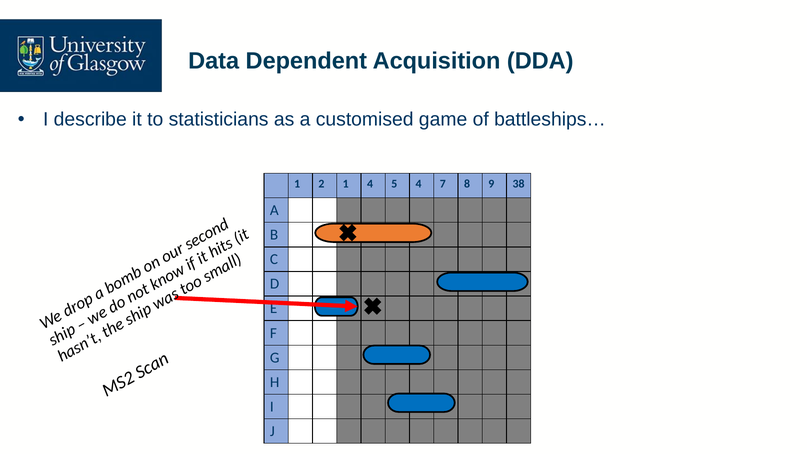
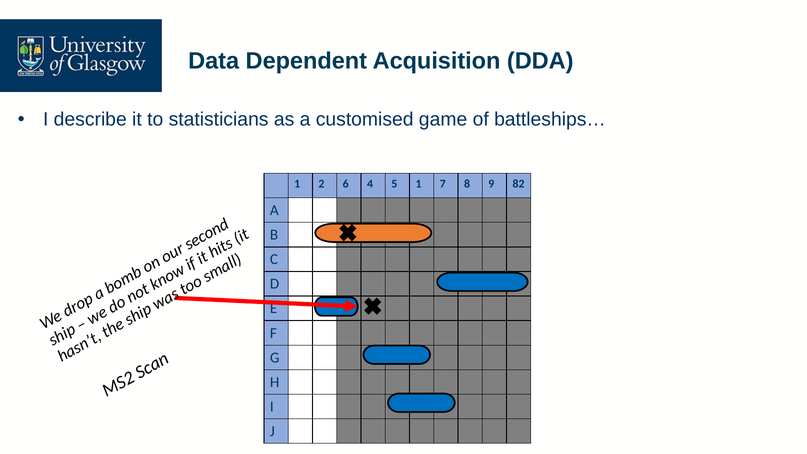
2 1: 1 -> 6
5 4: 4 -> 1
38: 38 -> 82
